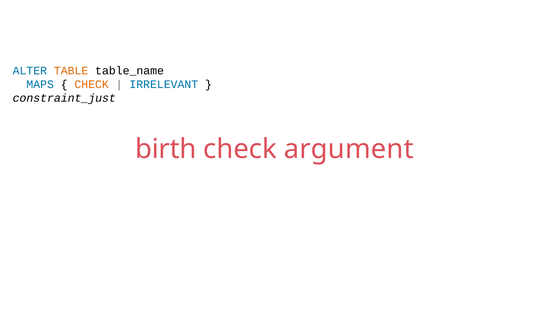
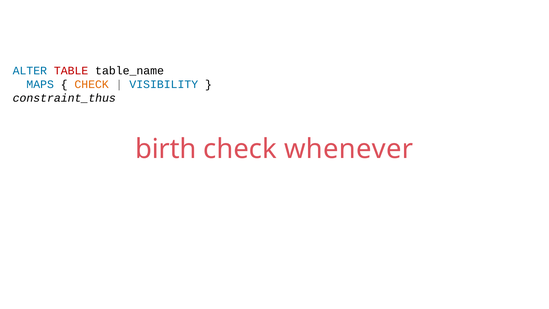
TABLE colour: orange -> red
IRRELEVANT: IRRELEVANT -> VISIBILITY
constraint_just: constraint_just -> constraint_thus
argument: argument -> whenever
